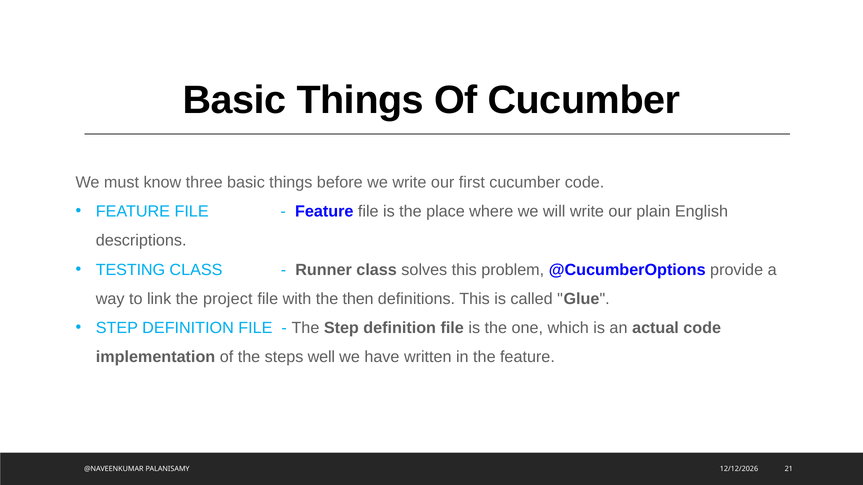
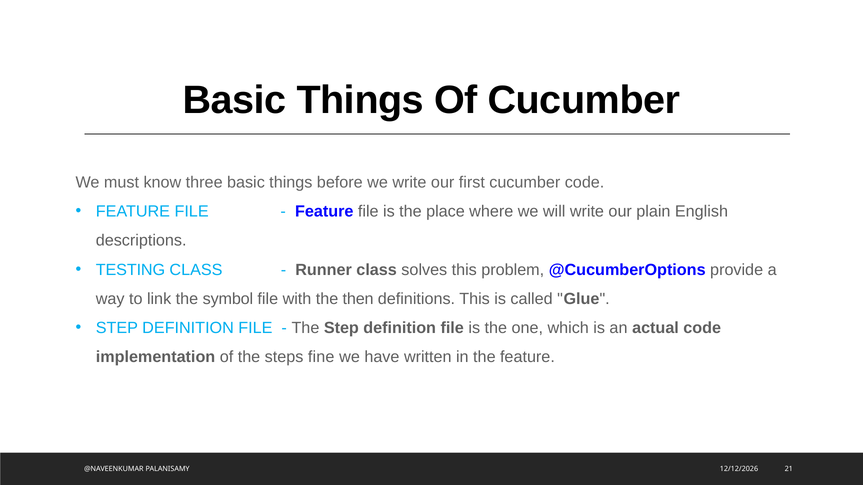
project: project -> symbol
well: well -> fine
